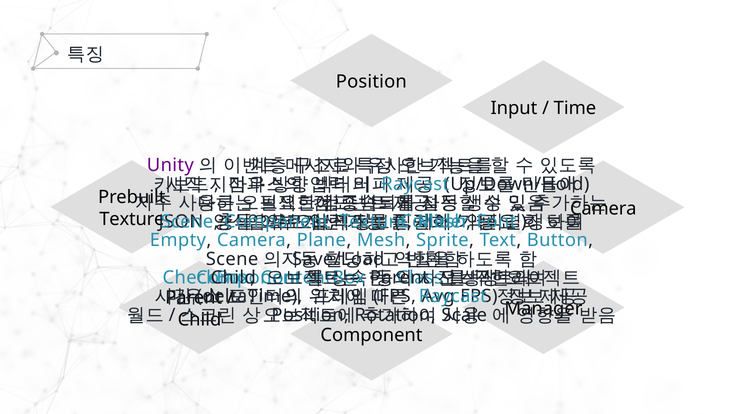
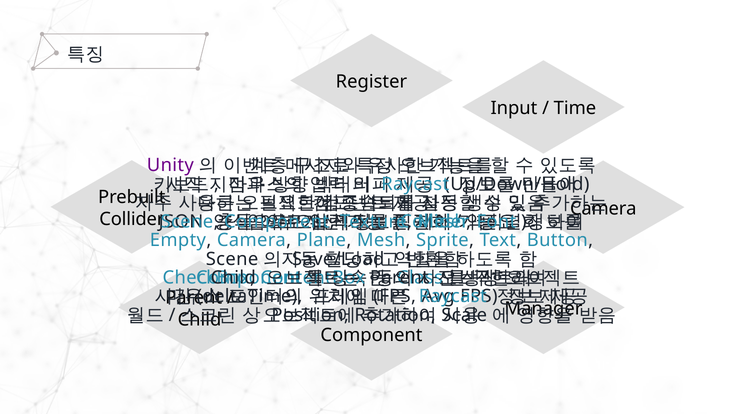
Position at (371, 82): Position -> Register
Texture at (132, 219): Texture -> Collider
